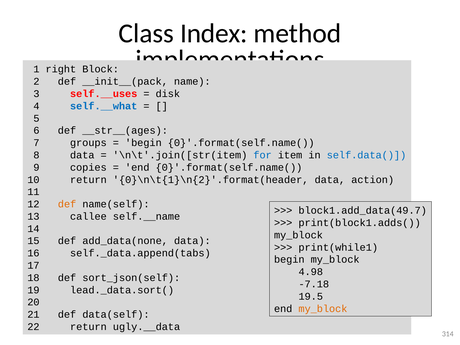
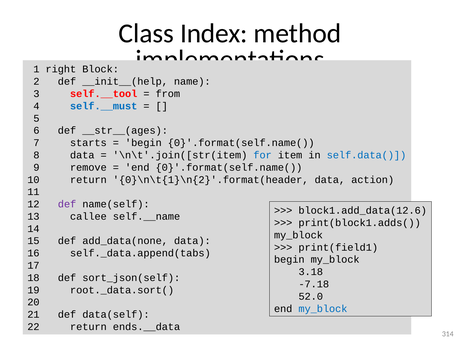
__init__(pack: __init__(pack -> __init__(help
self.__uses: self.__uses -> self.__tool
disk: disk -> from
self.__what: self.__what -> self.__must
groups: groups -> starts
copies: copies -> remove
def at (67, 204) colour: orange -> purple
block1.add_data(49.7: block1.add_data(49.7 -> block1.add_data(12.6
print(while1: print(while1 -> print(field1
4.98: 4.98 -> 3.18
lead._data.sort(: lead._data.sort( -> root._data.sort(
19.5: 19.5 -> 52.0
my_block at (323, 309) colour: orange -> blue
ugly.__data: ugly.__data -> ends.__data
